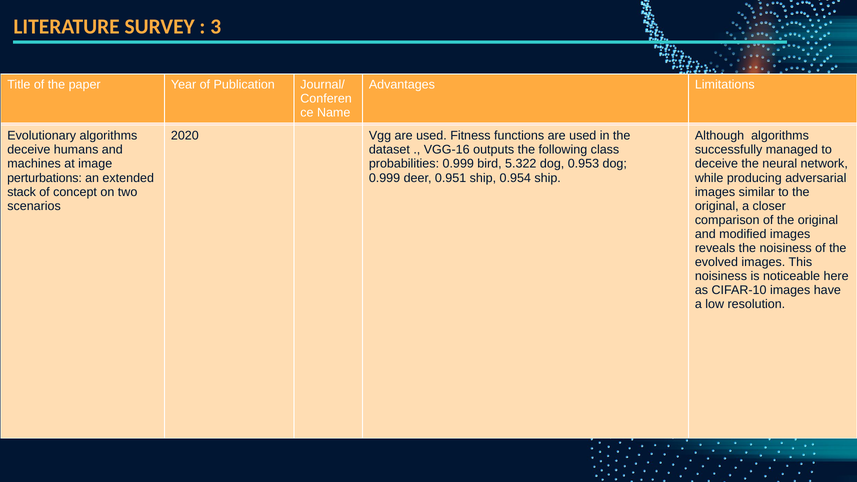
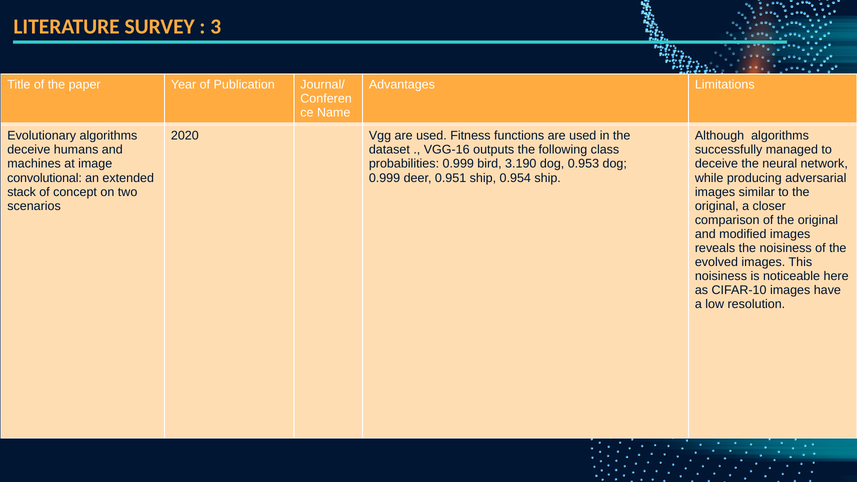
5.322: 5.322 -> 3.190
perturbations at (45, 178): perturbations -> convolutional
